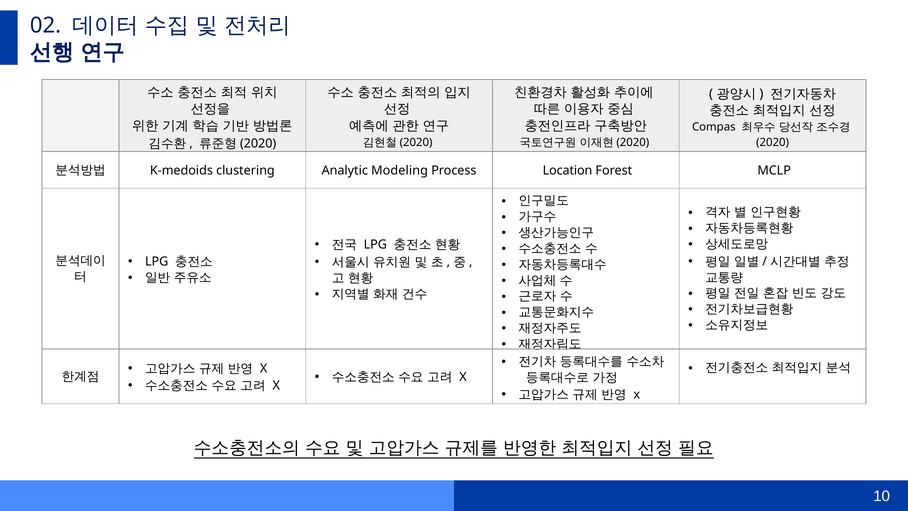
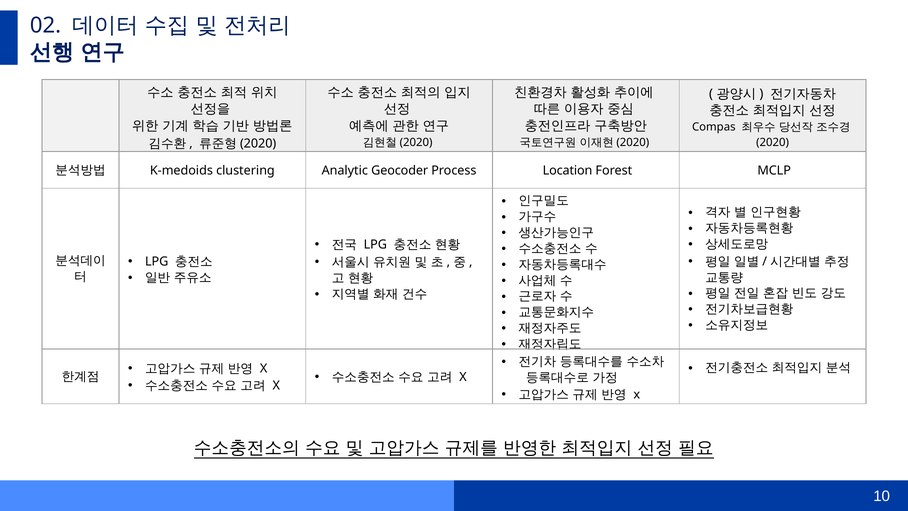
Modeling: Modeling -> Geocoder
